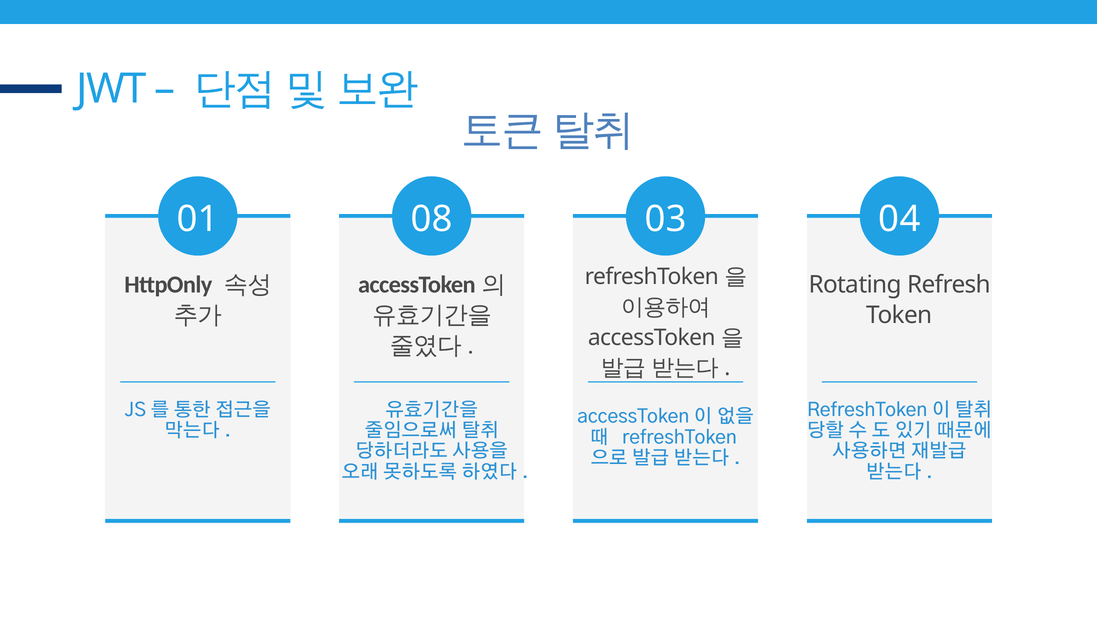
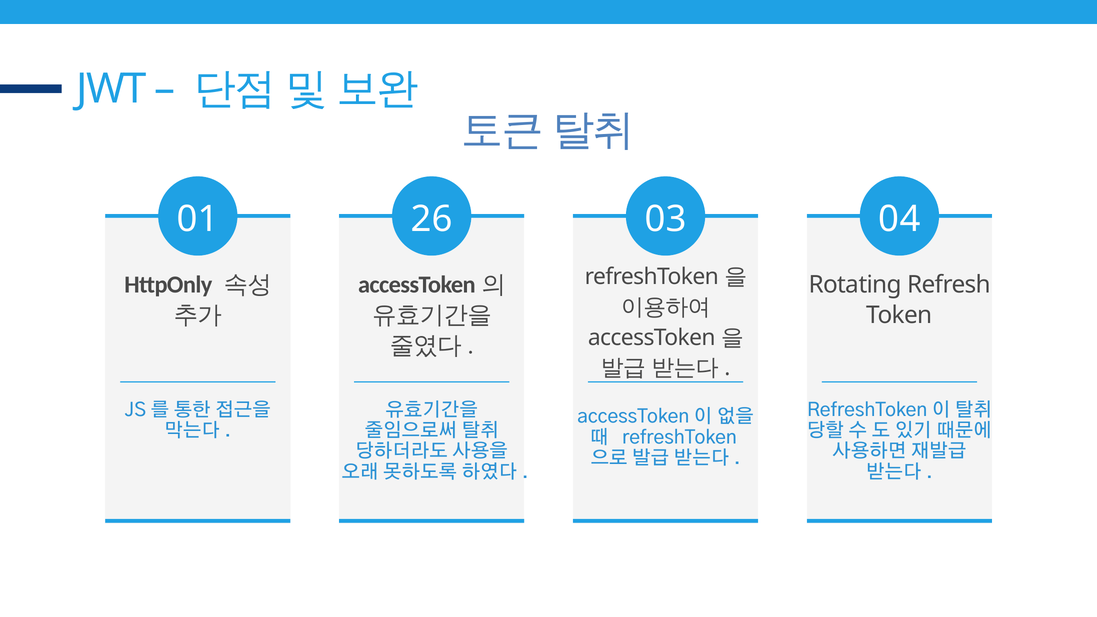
08: 08 -> 26
